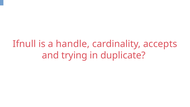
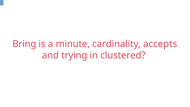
Ifnull: Ifnull -> Bring
handle: handle -> minute
duplicate: duplicate -> clustered
